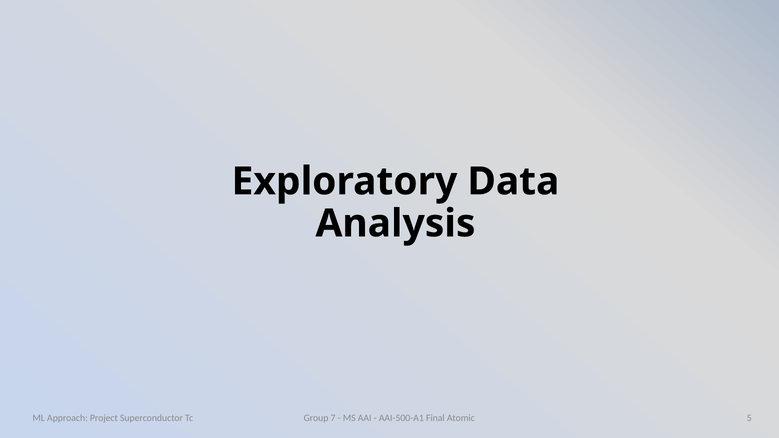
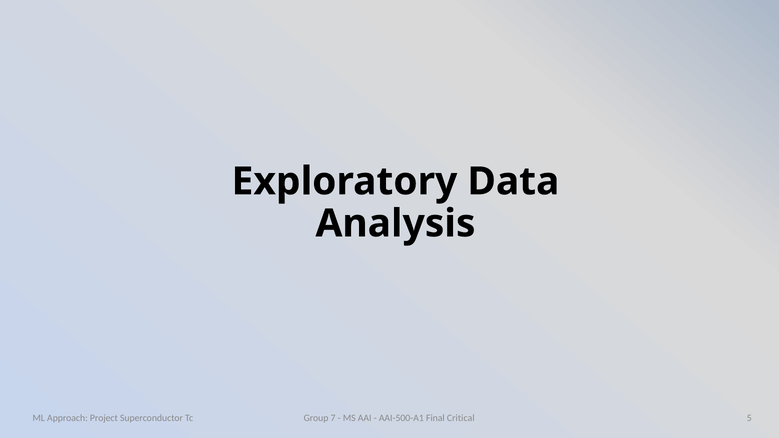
Atomic: Atomic -> Critical
